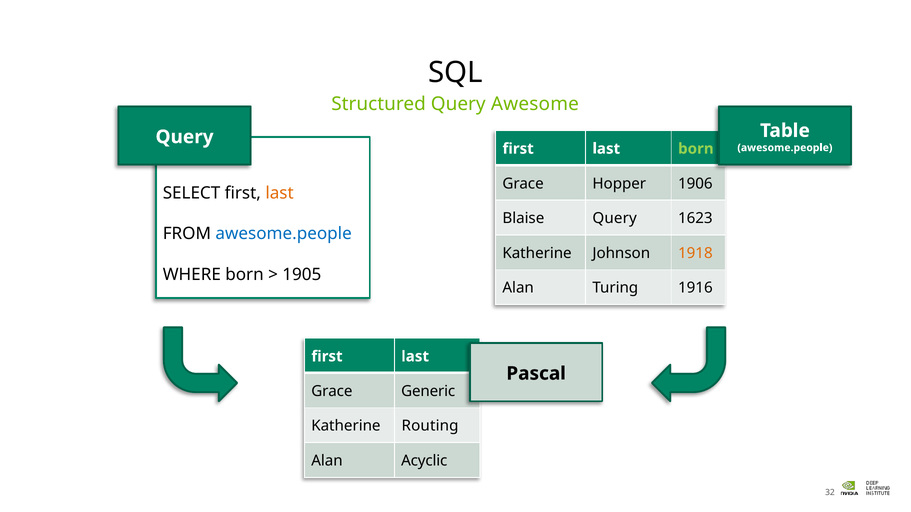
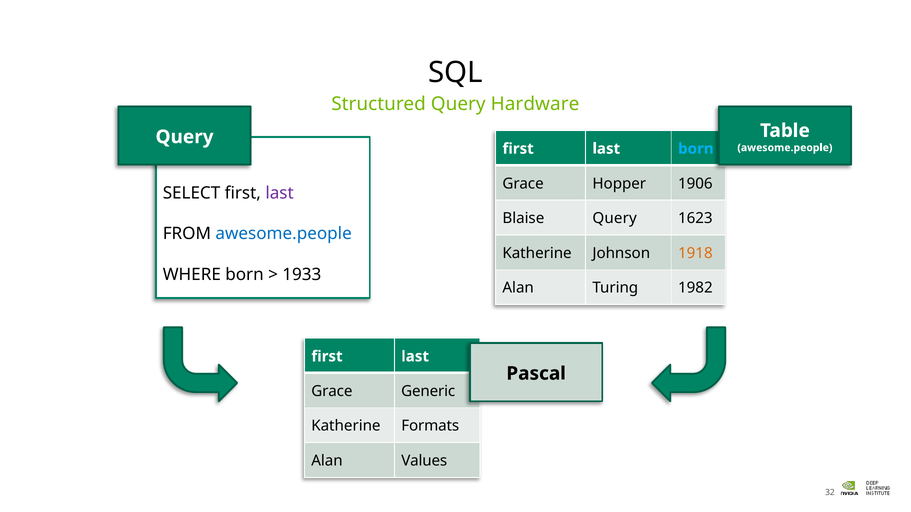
Awesome: Awesome -> Hardware
born at (696, 149) colour: light green -> light blue
last at (280, 193) colour: orange -> purple
1905: 1905 -> 1933
1916: 1916 -> 1982
Routing: Routing -> Formats
Acyclic: Acyclic -> Values
